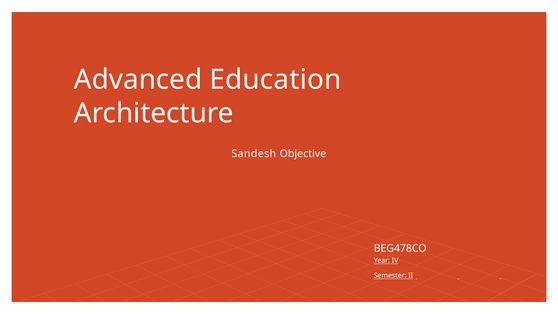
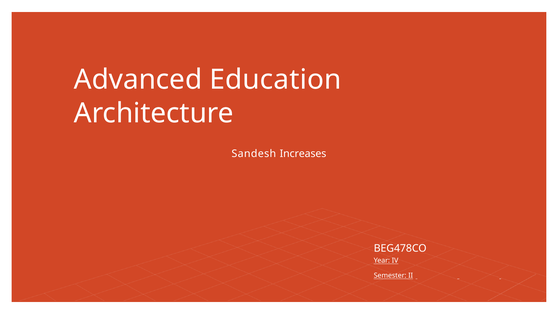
Objective: Objective -> Increases
